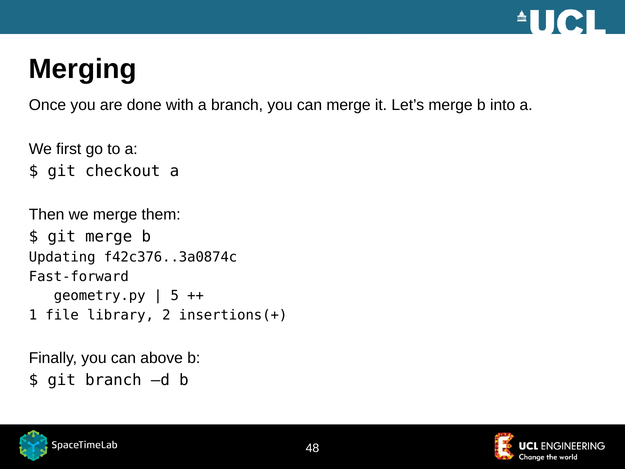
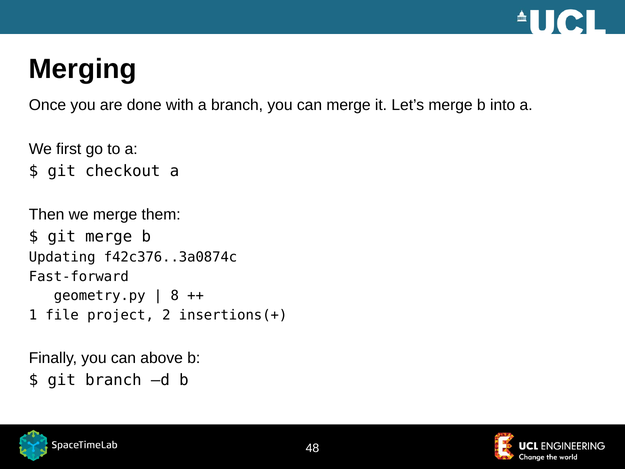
5: 5 -> 8
library: library -> project
